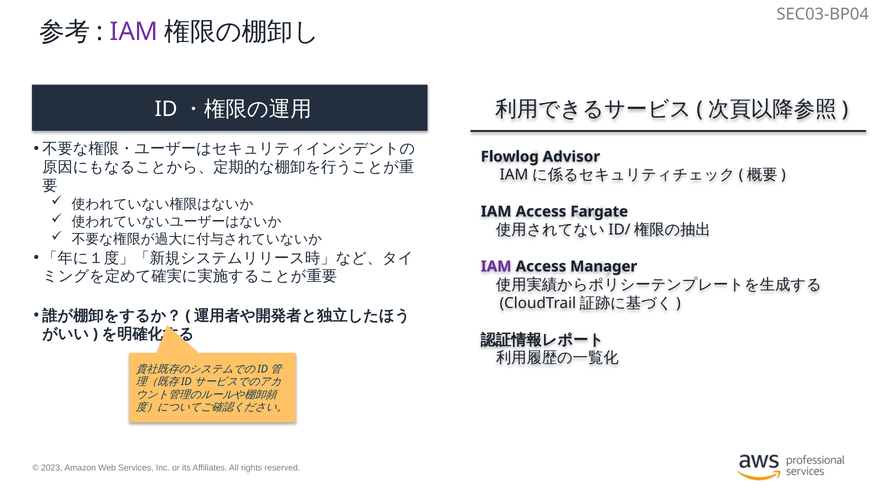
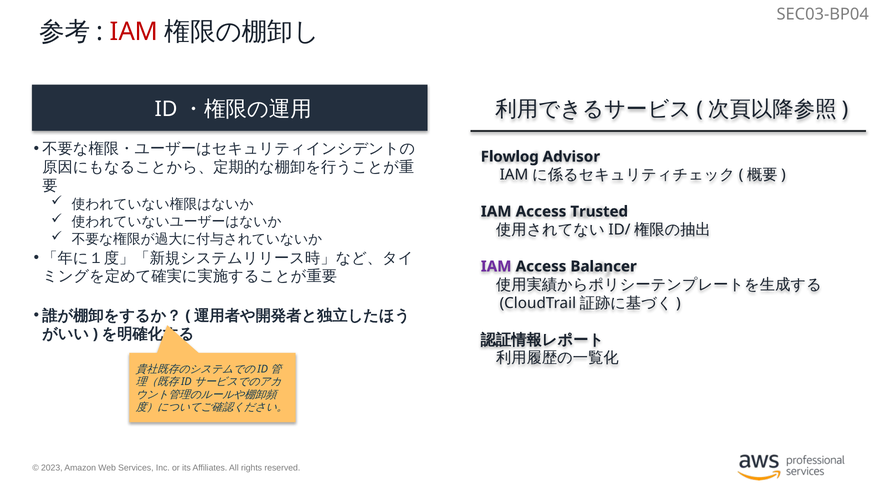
IAM at (134, 32) colour: purple -> red
Fargate: Fargate -> Trusted
Manager: Manager -> Balancer
